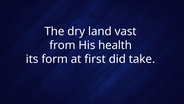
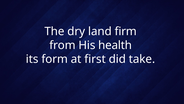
vast: vast -> firm
